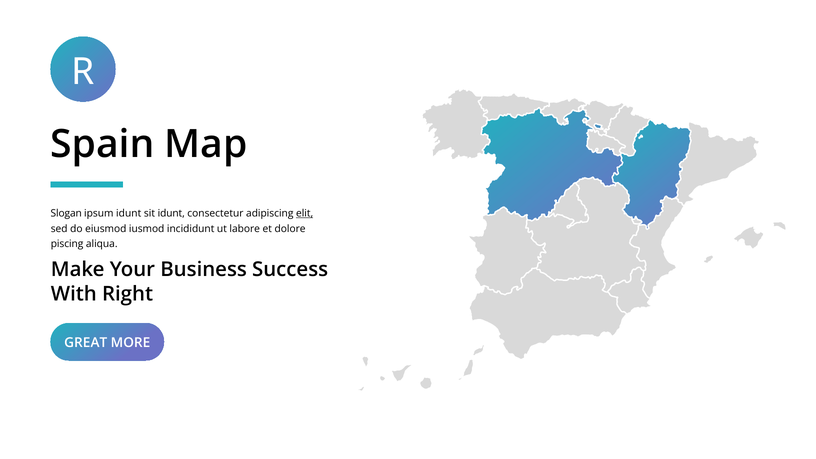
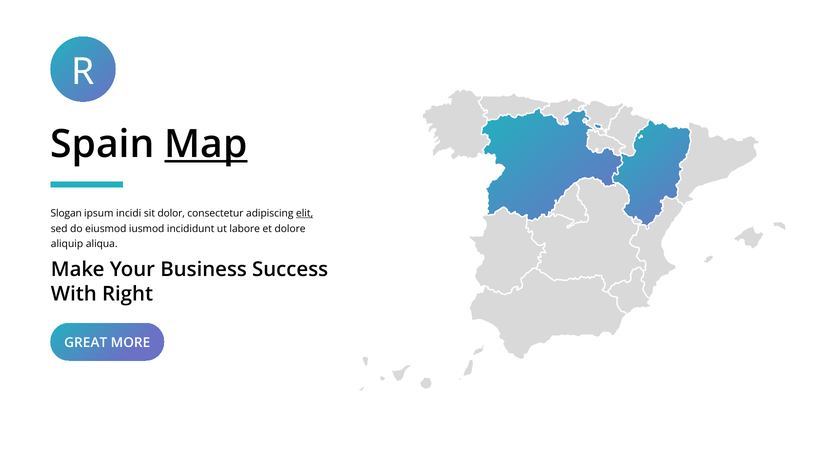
Map underline: none -> present
ipsum idunt: idunt -> incidi
sit idunt: idunt -> dolor
piscing: piscing -> aliquip
